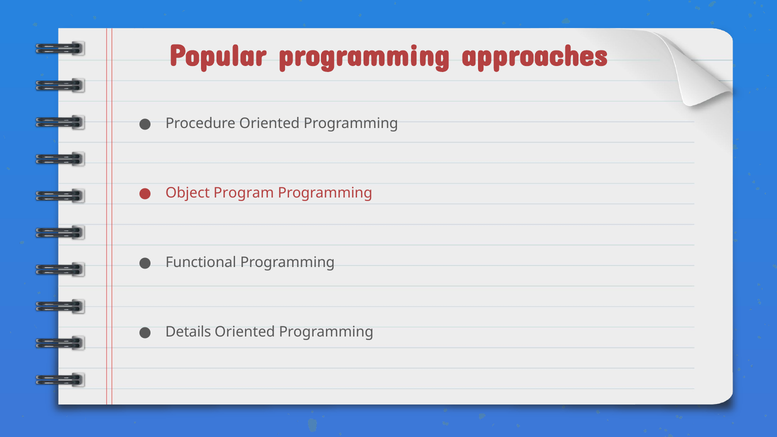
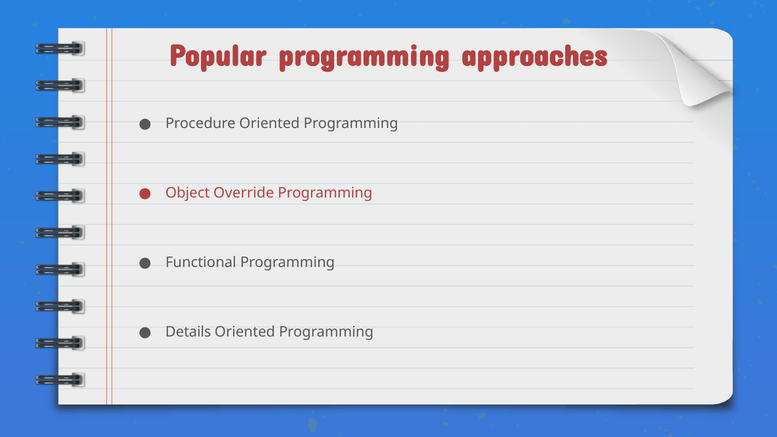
Program: Program -> Override
